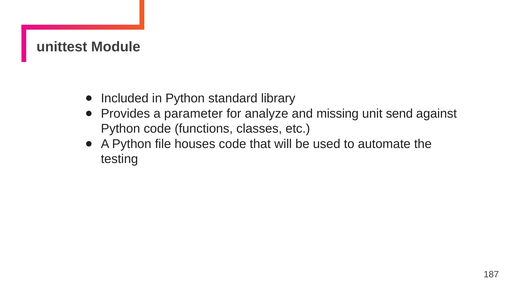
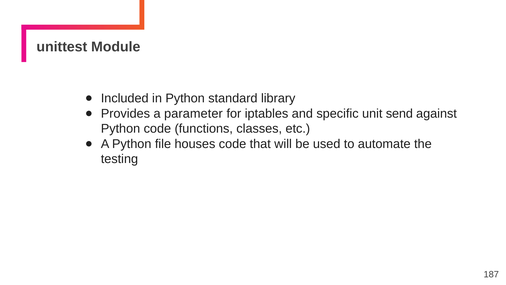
analyze: analyze -> iptables
missing: missing -> specific
